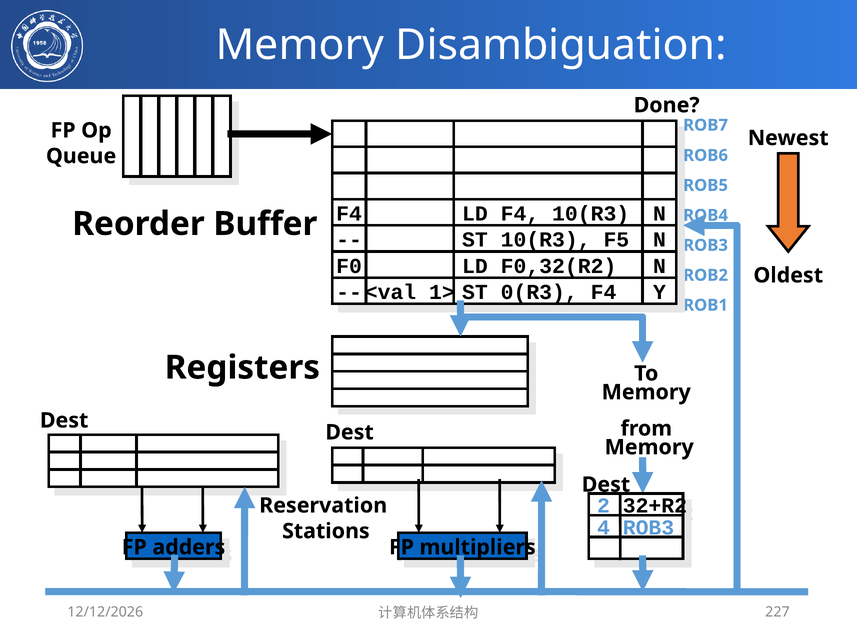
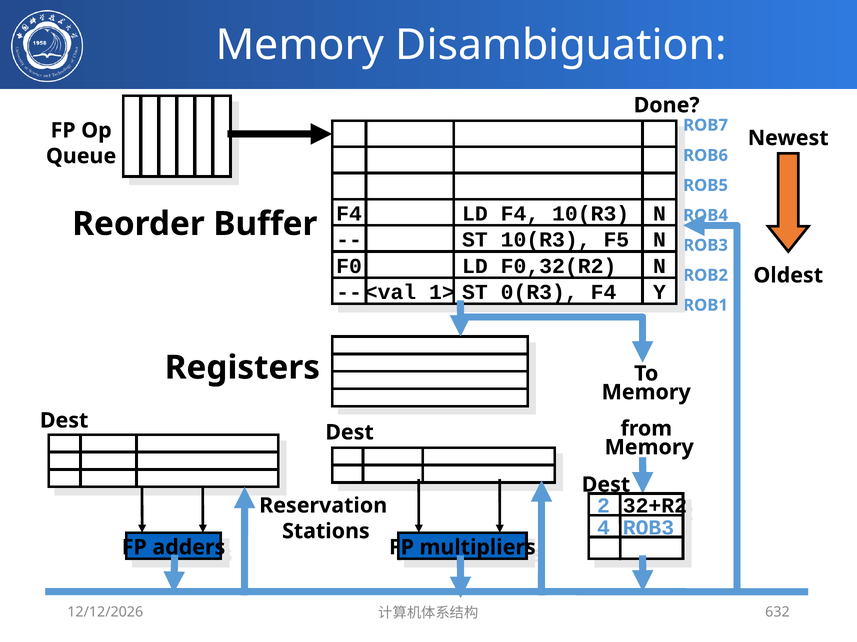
227: 227 -> 632
